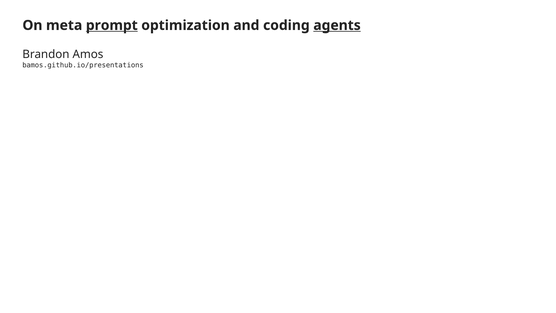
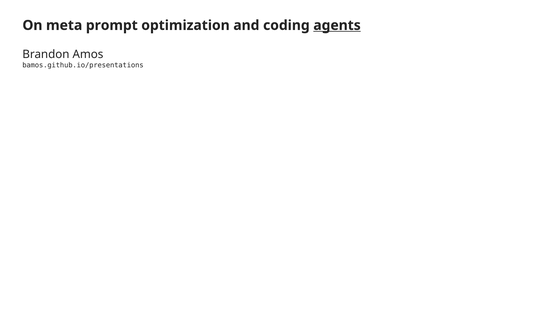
prompt underline: present -> none
